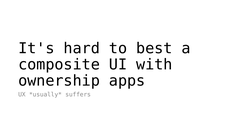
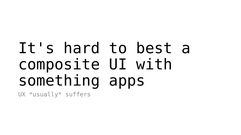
ownership: ownership -> something
